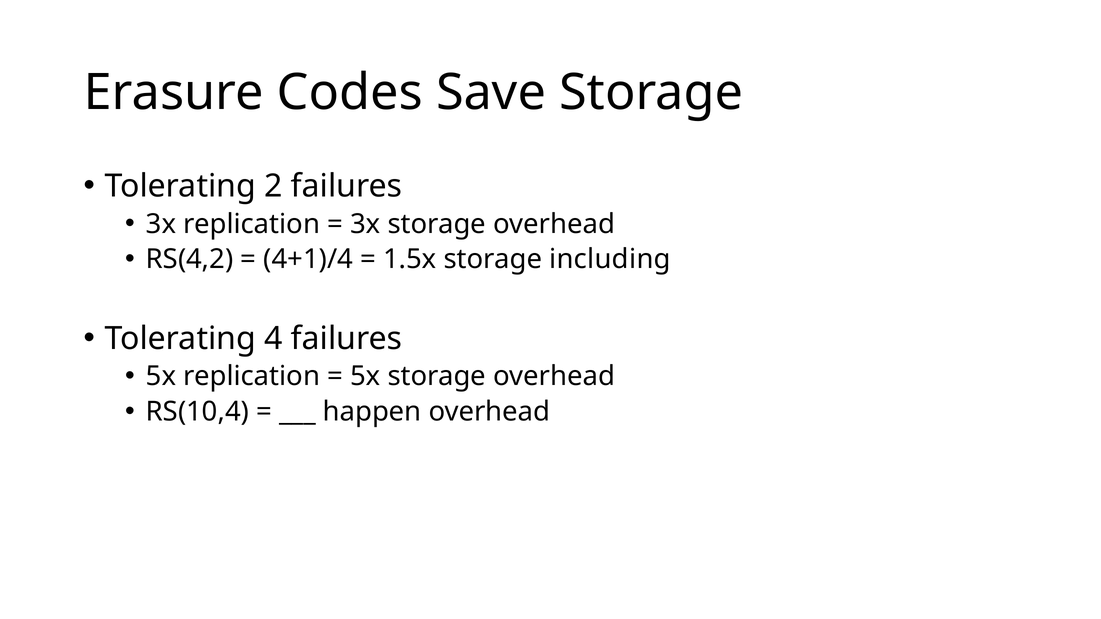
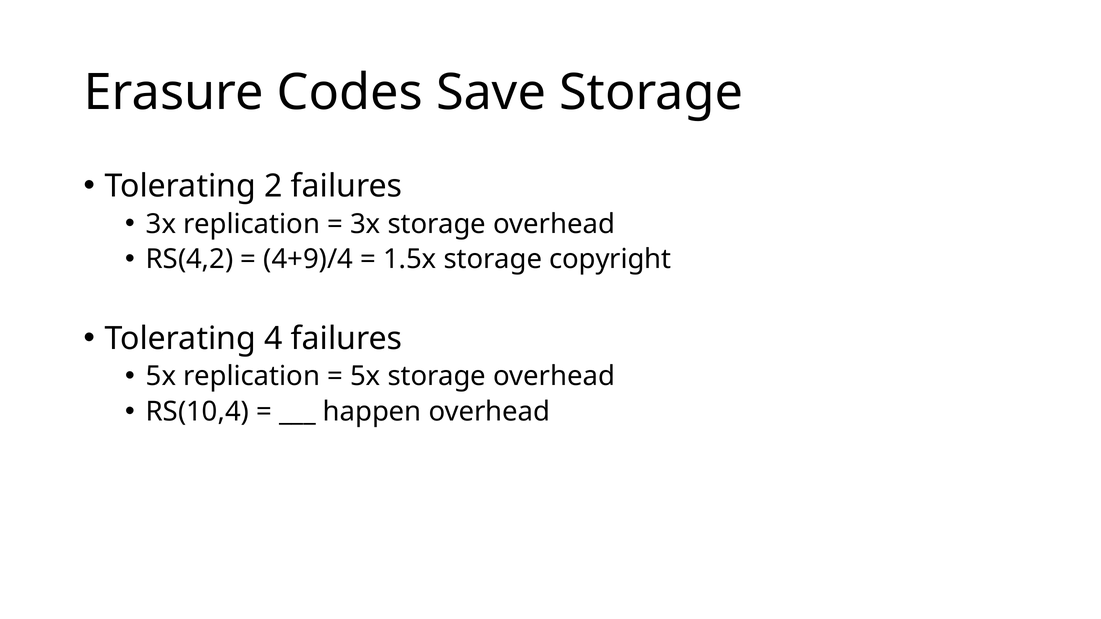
4+1)/4: 4+1)/4 -> 4+9)/4
including: including -> copyright
